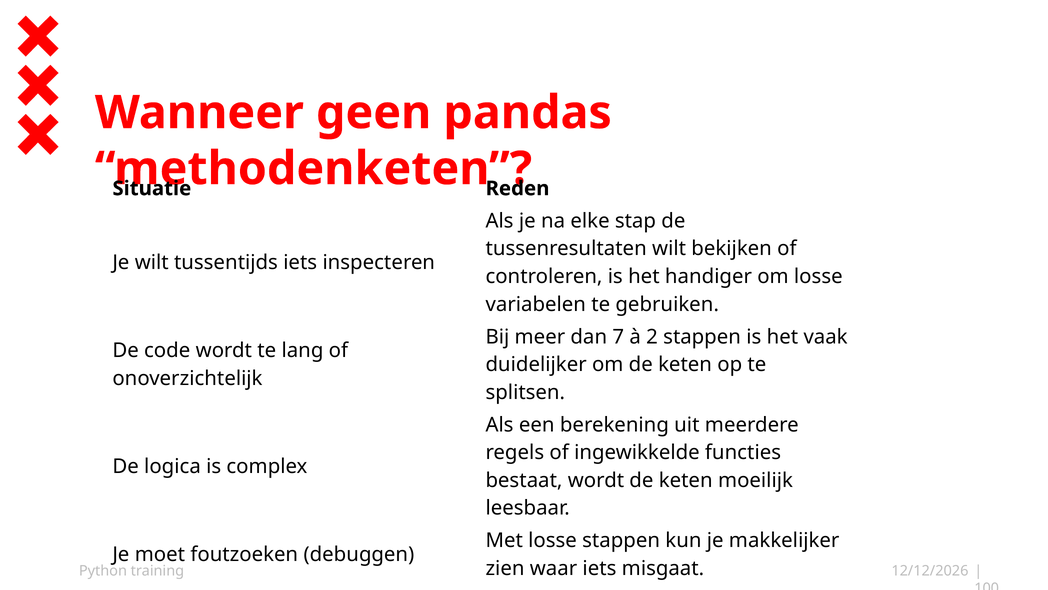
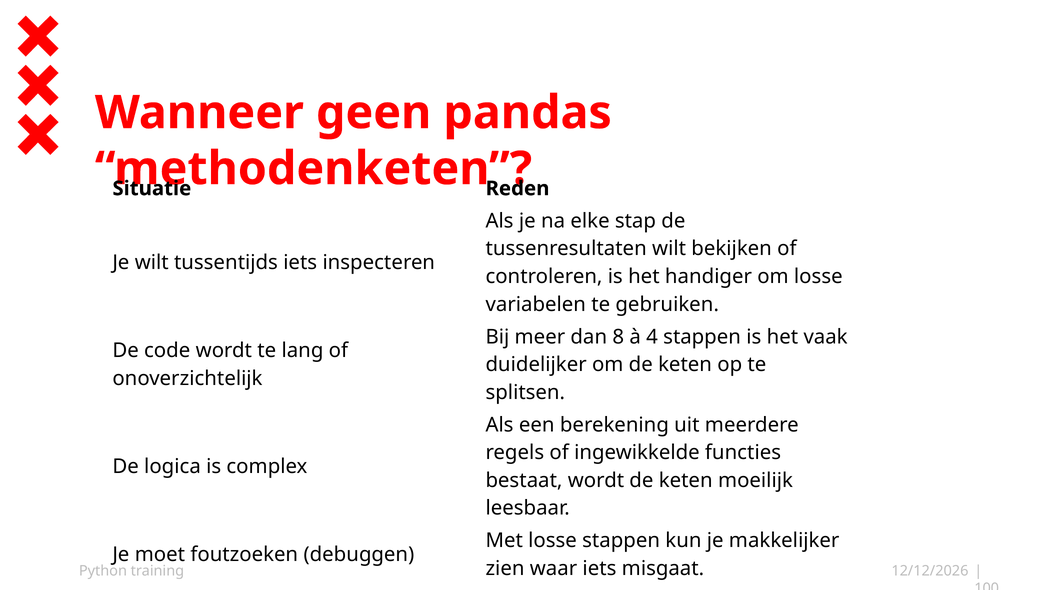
7: 7 -> 8
2: 2 -> 4
